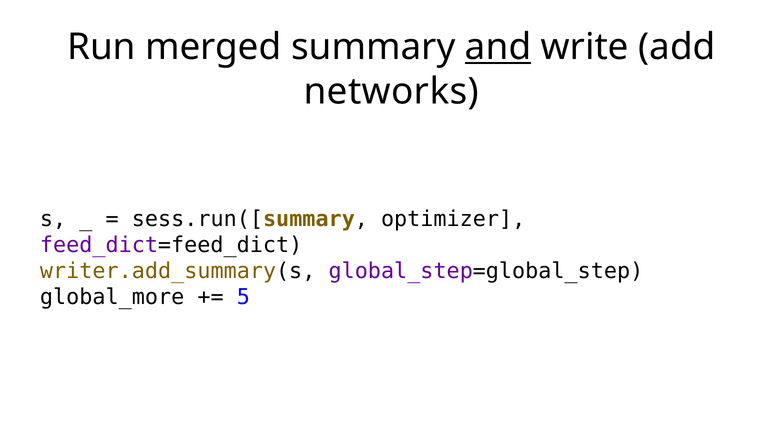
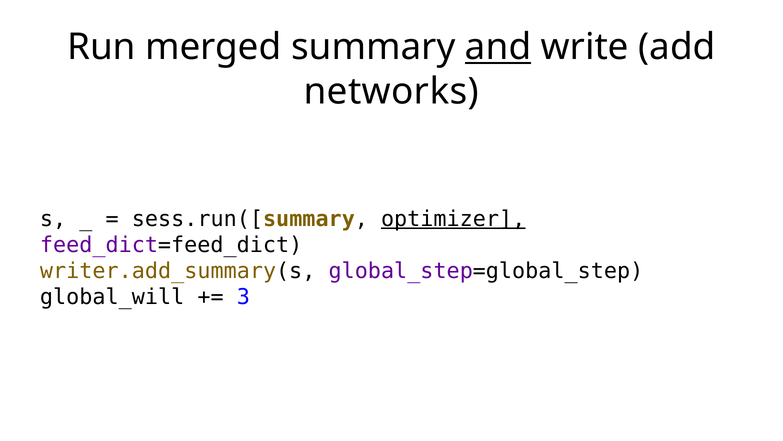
optimizer underline: none -> present
global_more: global_more -> global_will
5: 5 -> 3
